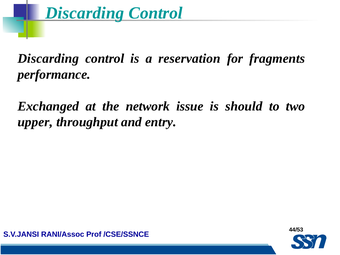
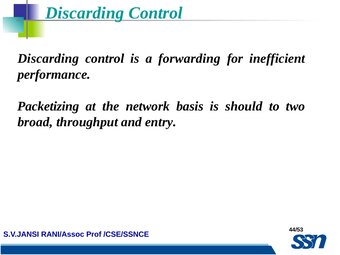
reservation: reservation -> forwarding
fragments: fragments -> inefficient
Exchanged: Exchanged -> Packetizing
issue: issue -> basis
upper: upper -> broad
